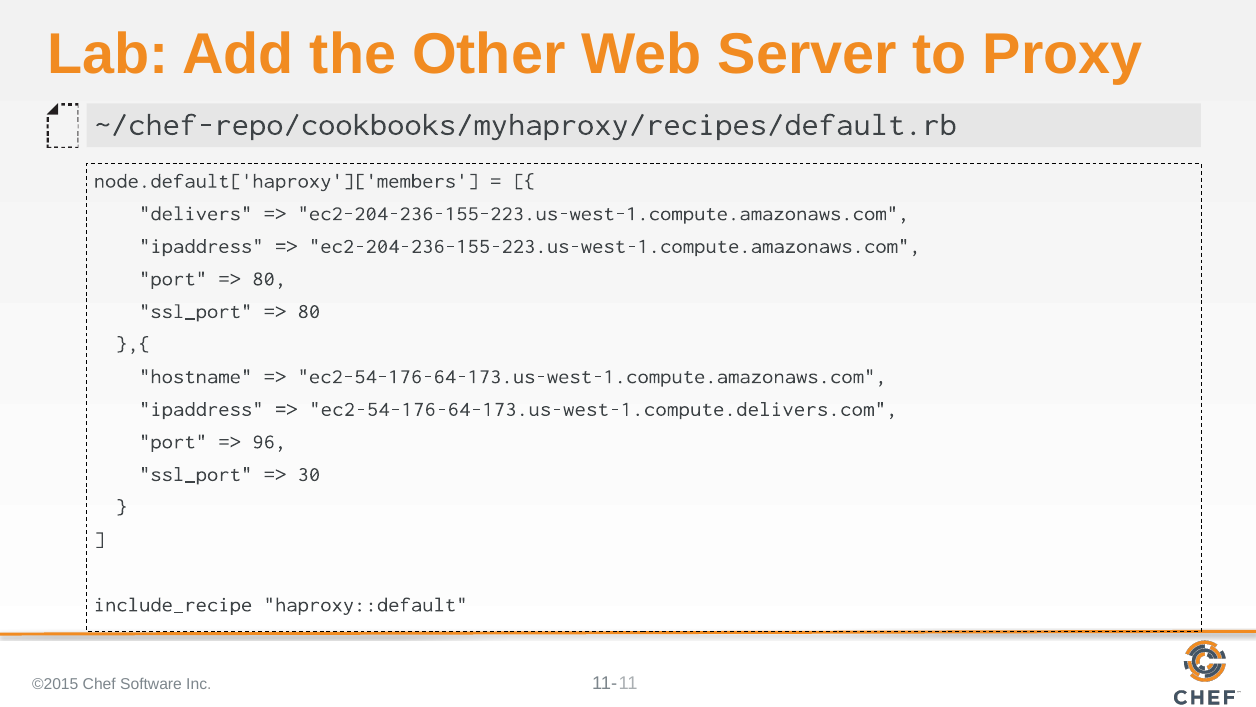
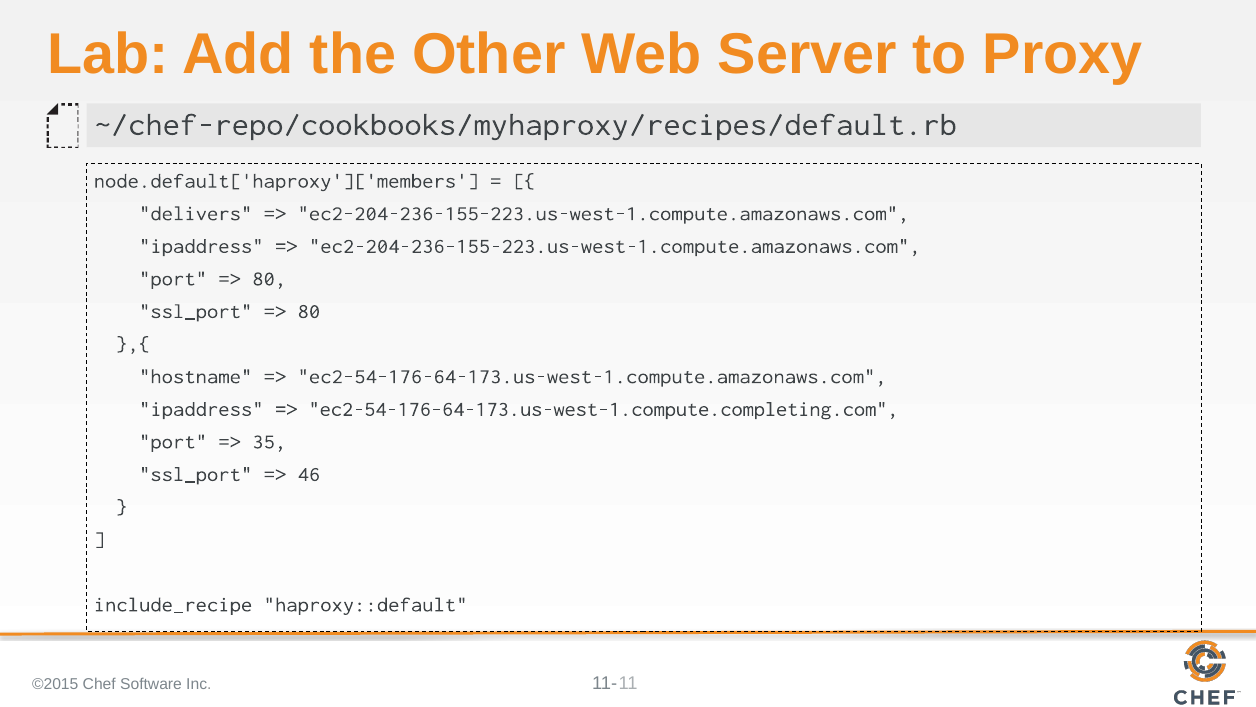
ec2-54-176-64-173.us-west-1.compute.delivers.com: ec2-54-176-64-173.us-west-1.compute.delivers.com -> ec2-54-176-64-173.us-west-1.compute.completing.com
96: 96 -> 35
30: 30 -> 46
